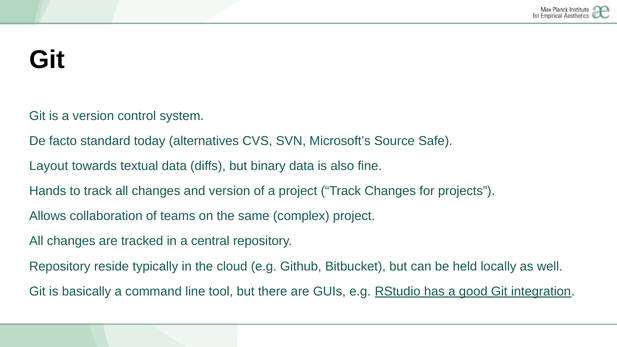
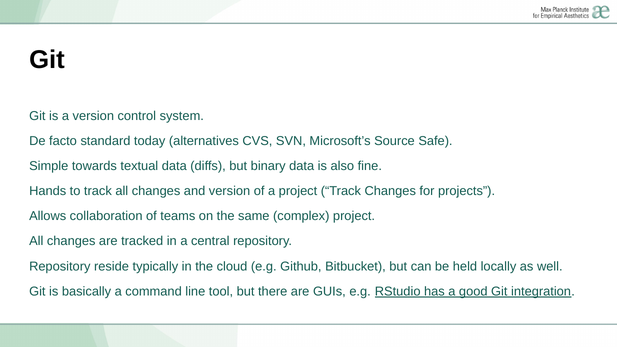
Layout: Layout -> Simple
